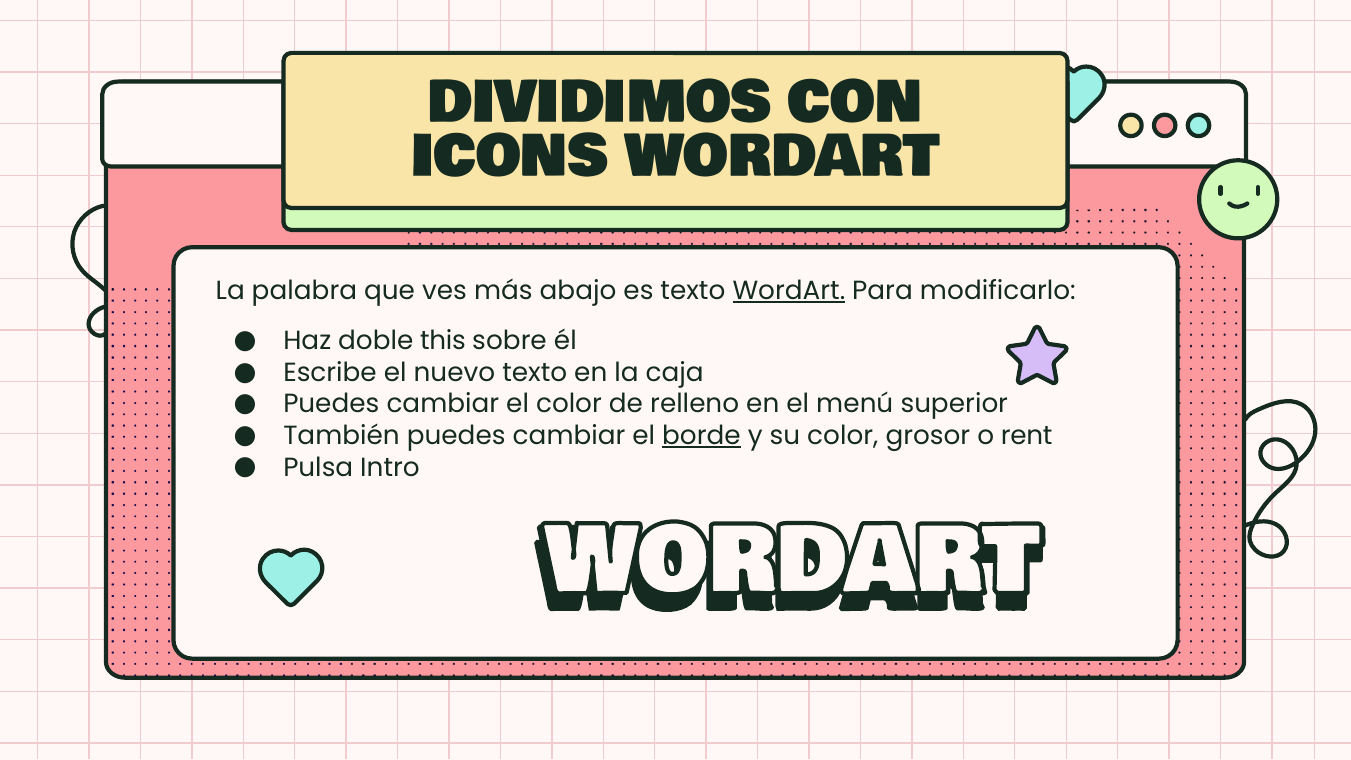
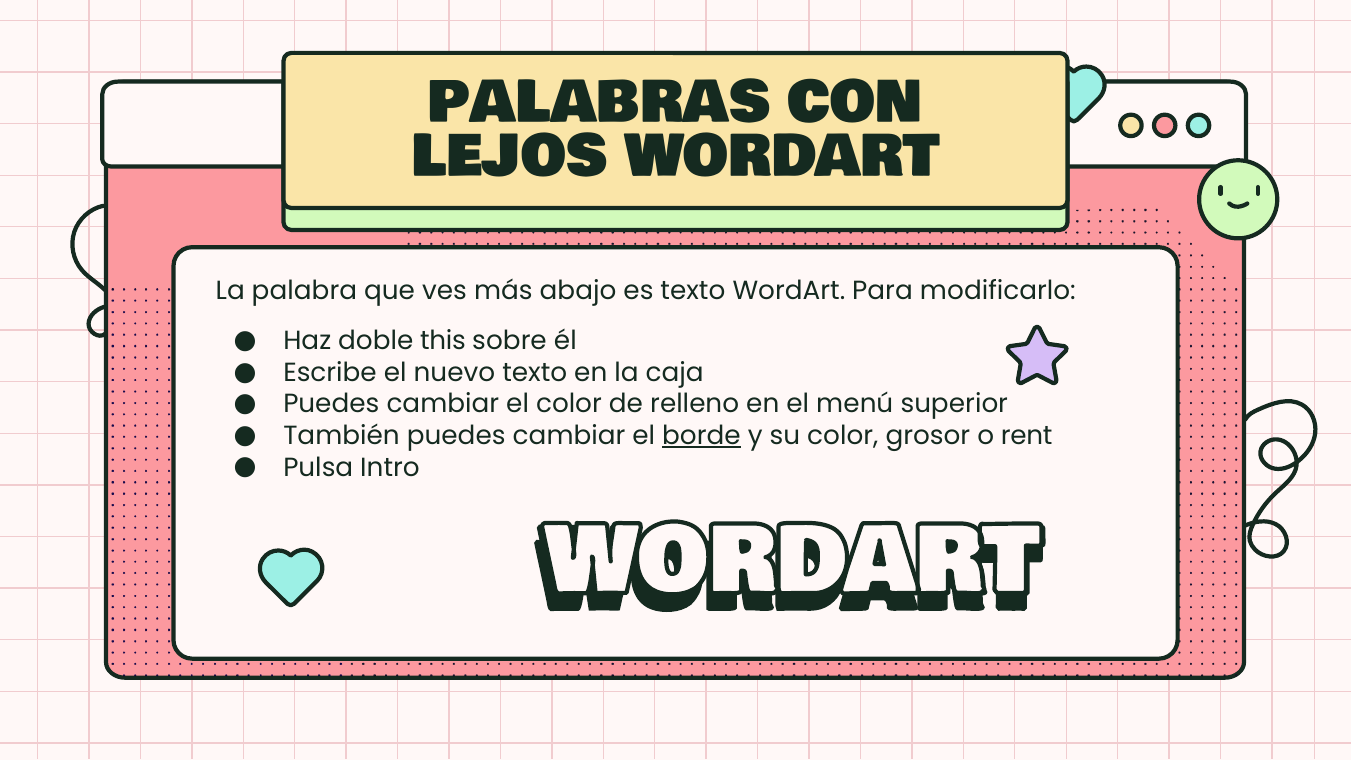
DIVIDIMOS: DIVIDIMOS -> PALABRAS
ICONS: ICONS -> LEJOS
WordArt at (789, 291) underline: present -> none
